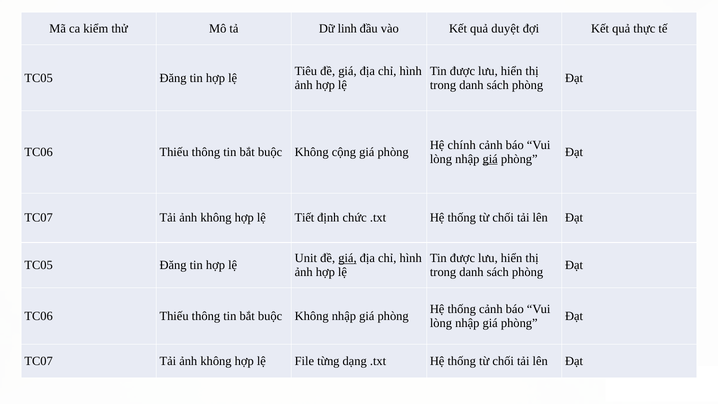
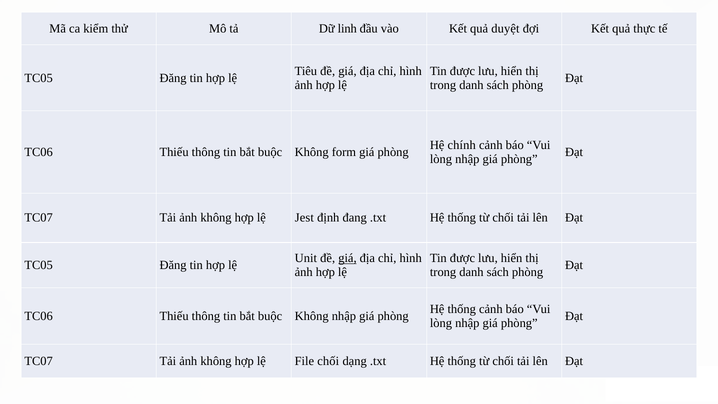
cộng: cộng -> form
giá at (490, 159) underline: present -> none
Tiết: Tiết -> Jest
chức: chức -> đang
File từng: từng -> chối
